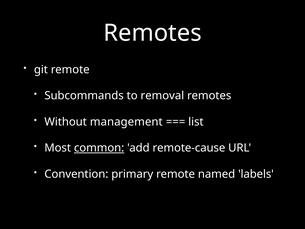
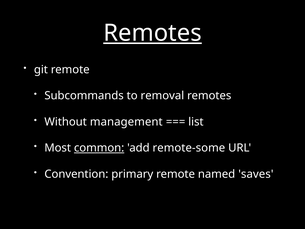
Remotes at (152, 33) underline: none -> present
remote-cause: remote-cause -> remote-some
labels: labels -> saves
